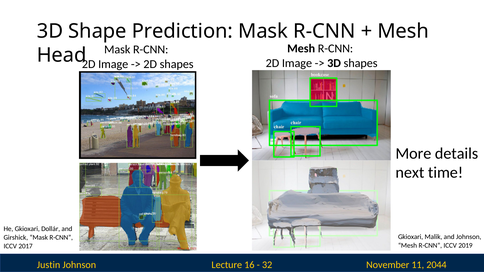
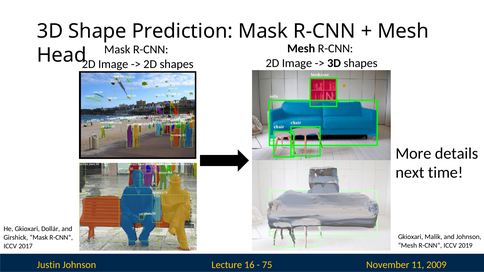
2044: 2044 -> 2009
32: 32 -> 75
